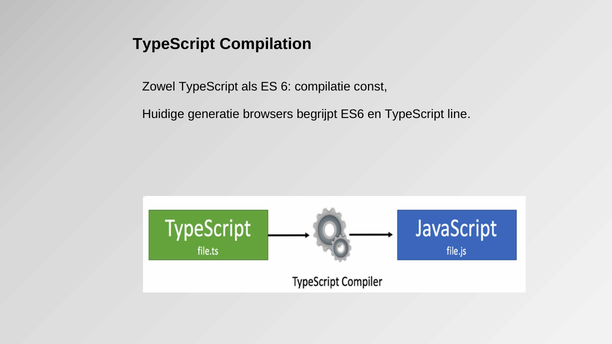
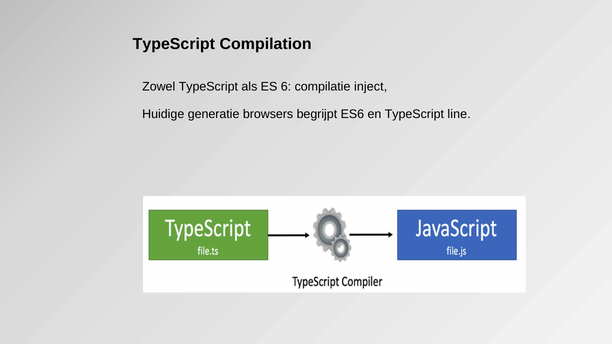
const: const -> inject
